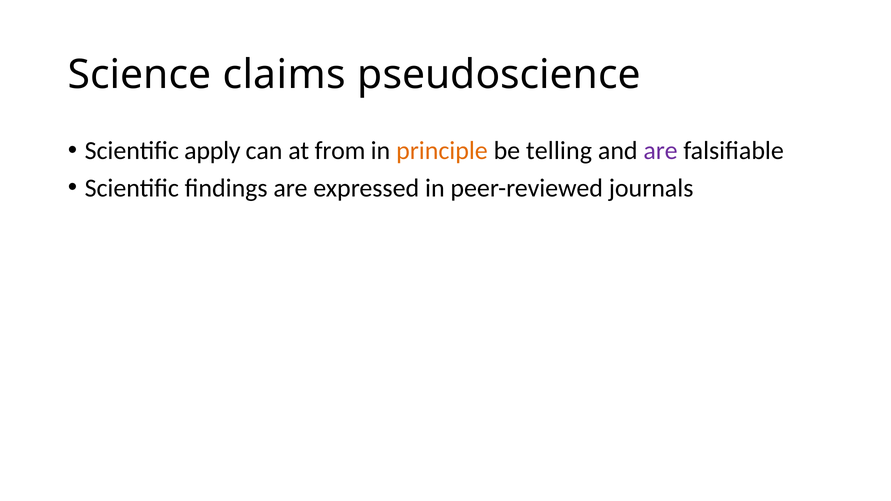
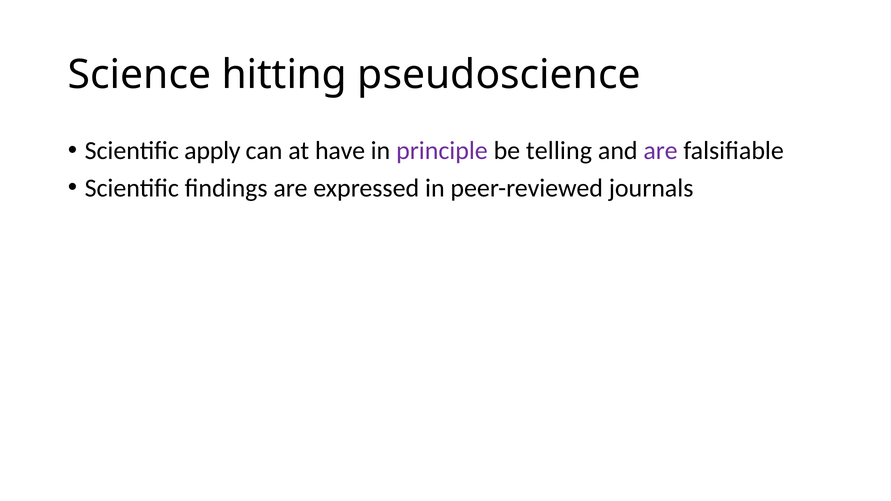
claims: claims -> hitting
from: from -> have
principle colour: orange -> purple
